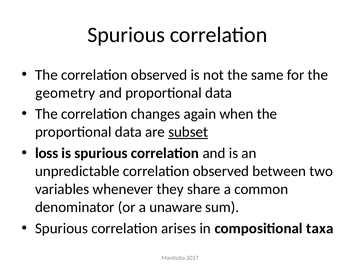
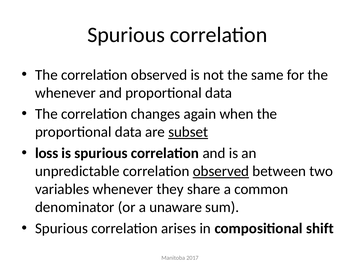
geometry at (65, 93): geometry -> whenever
observed at (221, 171) underline: none -> present
taxa: taxa -> shift
